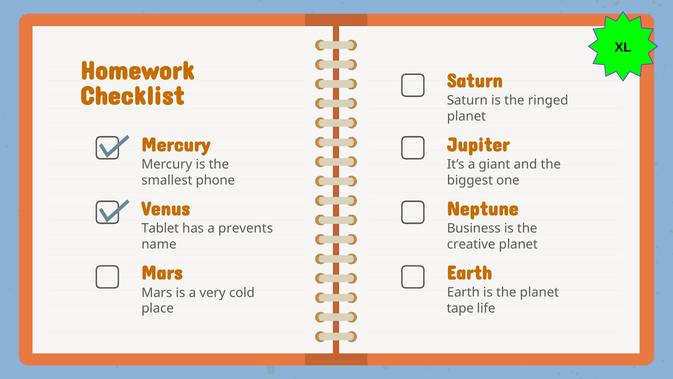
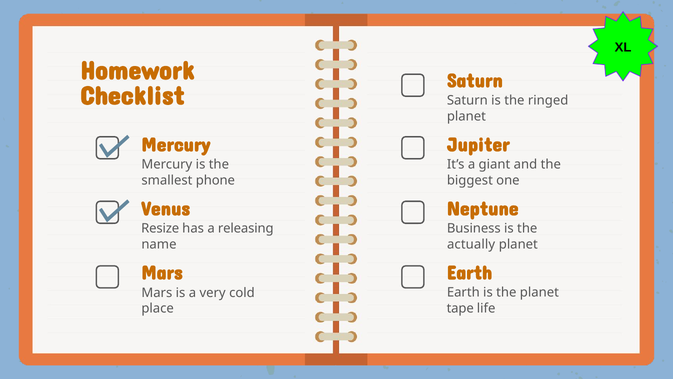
Tablet: Tablet -> Resize
prevents: prevents -> releasing
creative: creative -> actually
